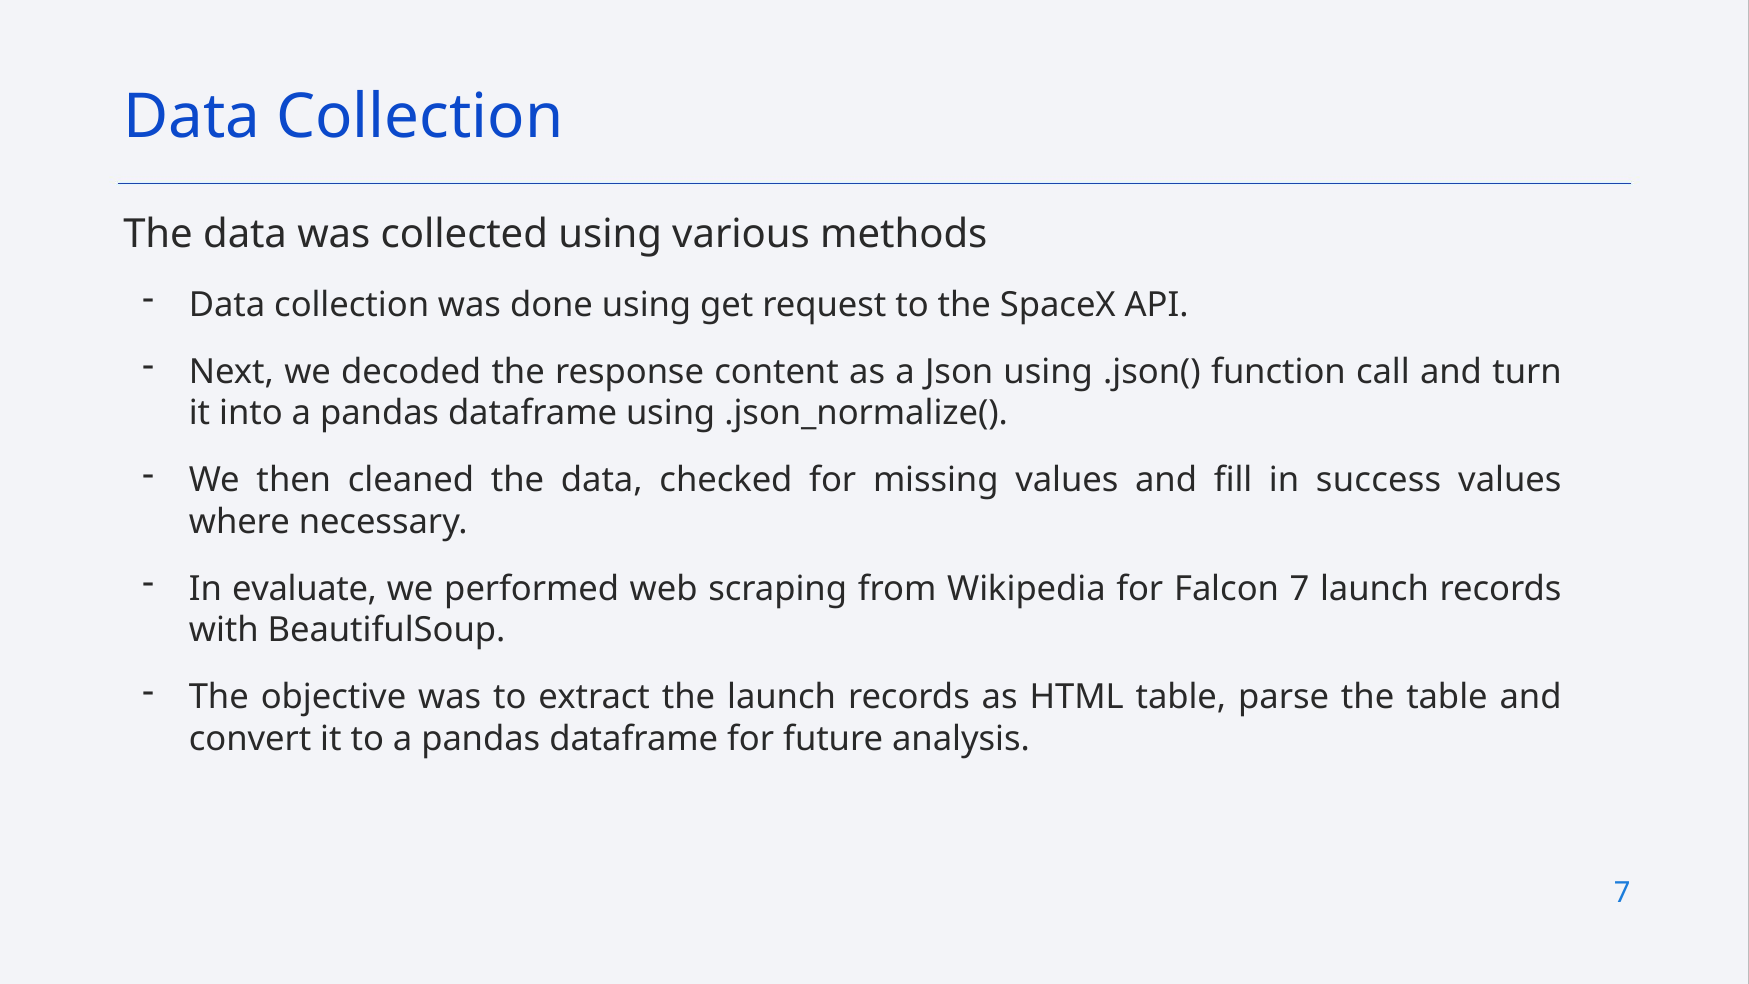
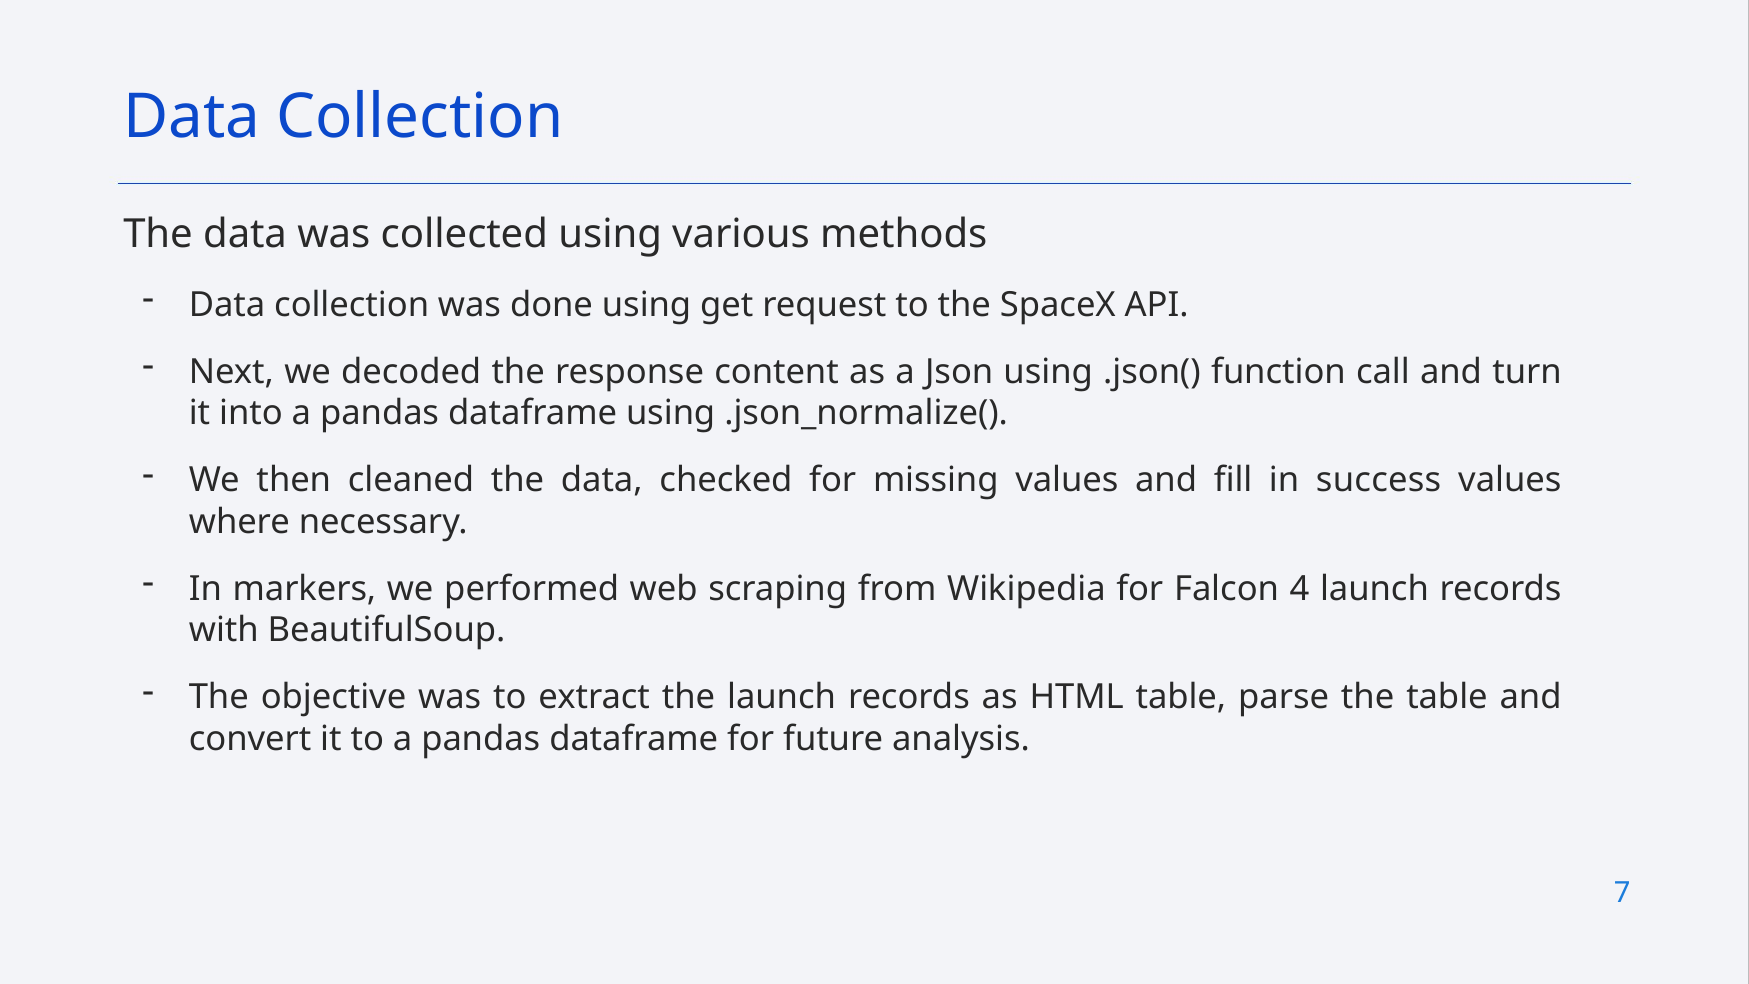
evaluate: evaluate -> markers
Falcon 7: 7 -> 4
